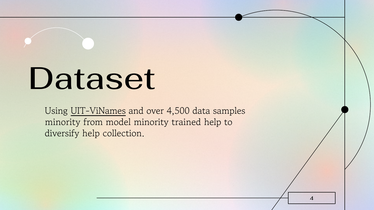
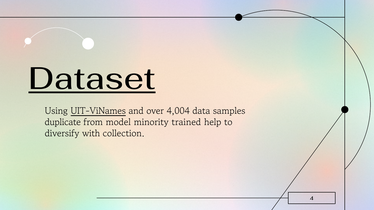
Dataset underline: none -> present
4,500: 4,500 -> 4,004
minority at (63, 123): minority -> duplicate
diversify help: help -> with
